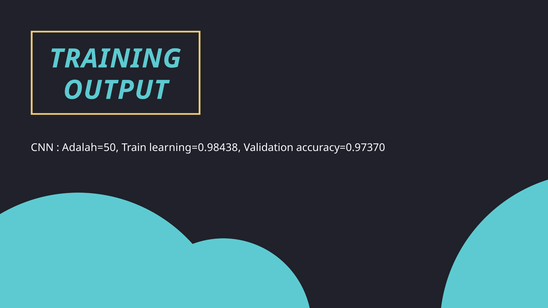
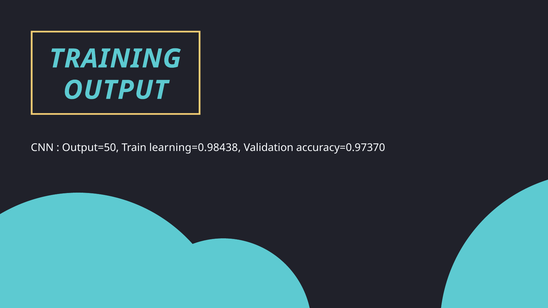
Adalah=50: Adalah=50 -> Output=50
